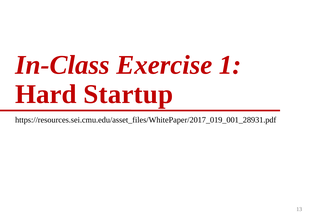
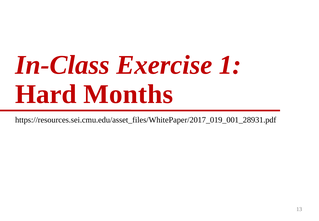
Startup: Startup -> Months
